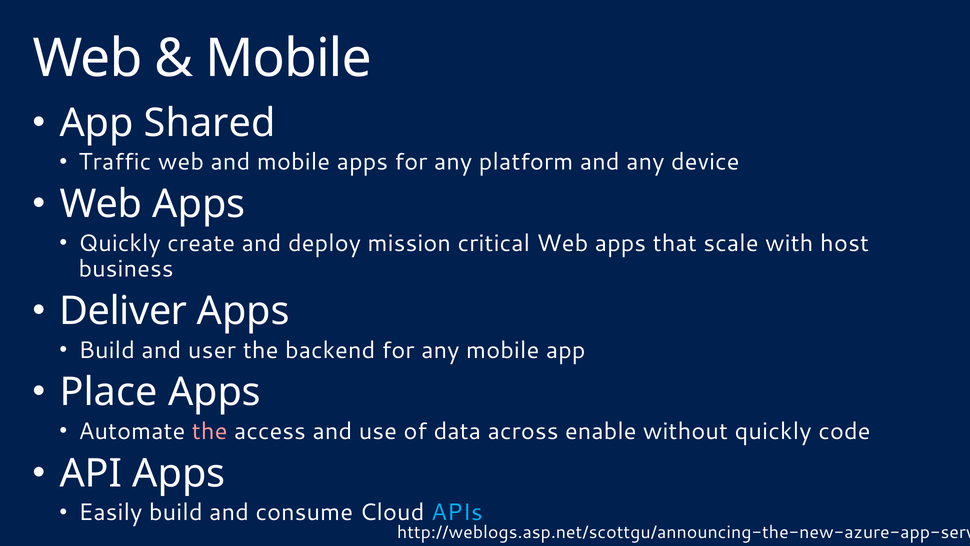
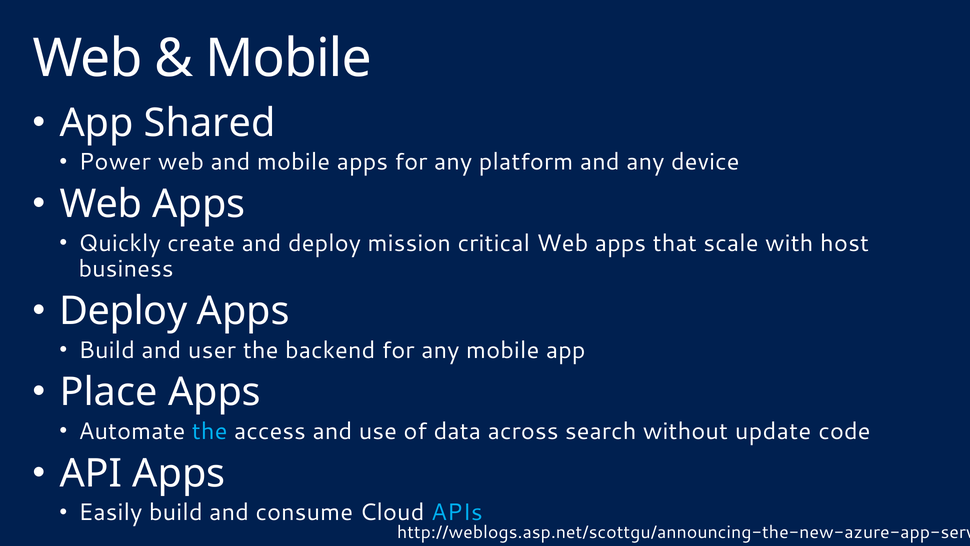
Traffic: Traffic -> Power
Deliver at (123, 311): Deliver -> Deploy
the at (210, 431) colour: pink -> light blue
enable: enable -> search
without quickly: quickly -> update
